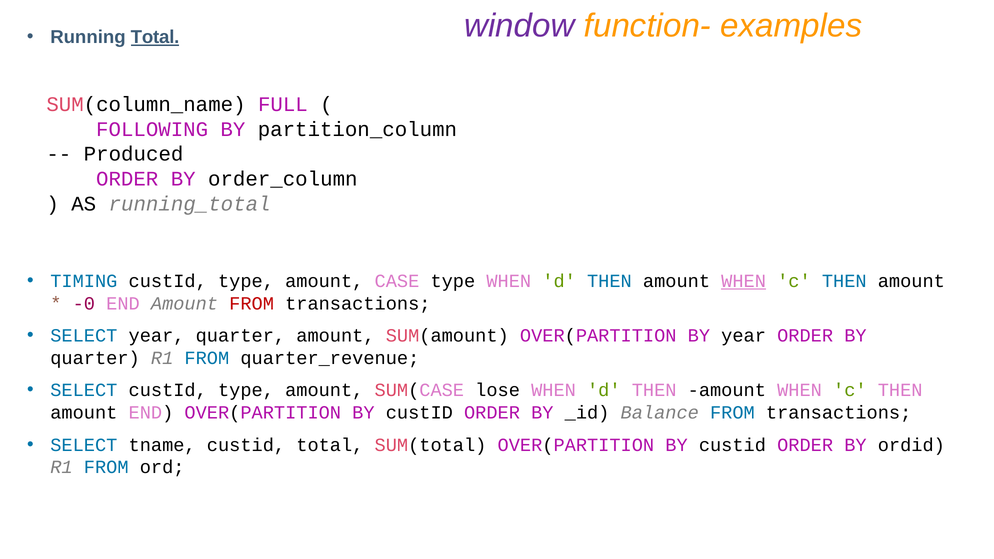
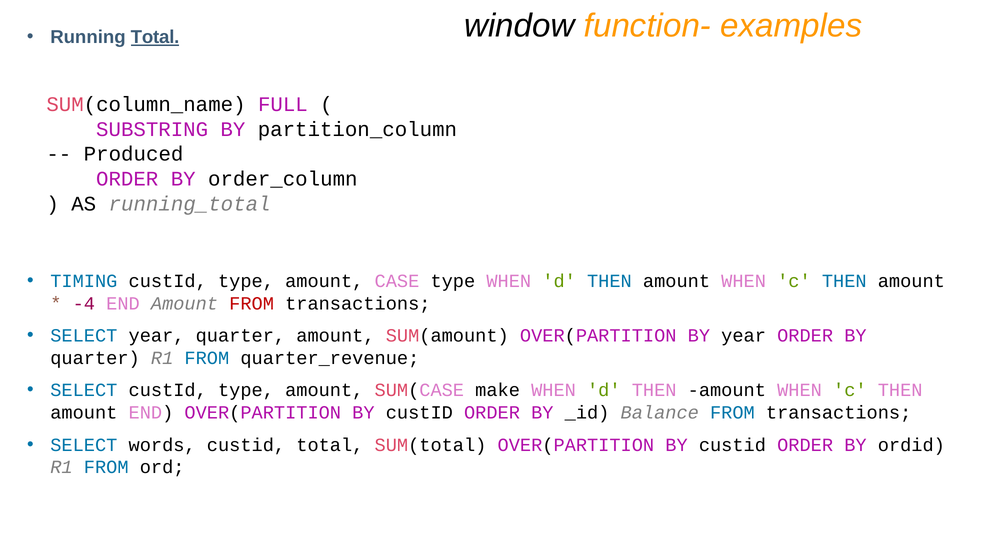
window colour: purple -> black
FOLLOWING: FOLLOWING -> SUBSTRING
WHEN at (744, 281) underline: present -> none
-0: -0 -> -4
lose: lose -> make
tname: tname -> words
